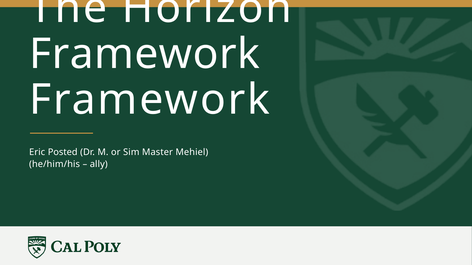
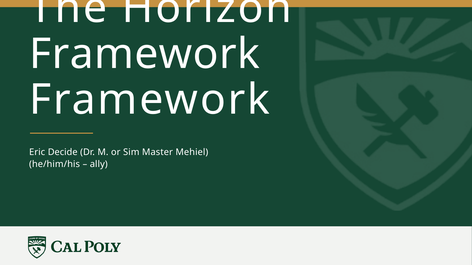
Posted: Posted -> Decide
